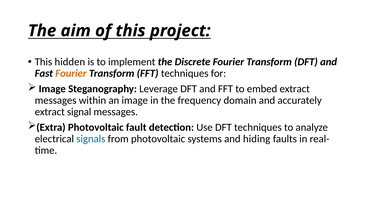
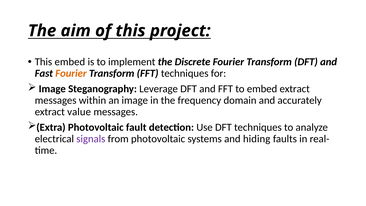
This hidden: hidden -> embed
signal: signal -> value
signals colour: blue -> purple
